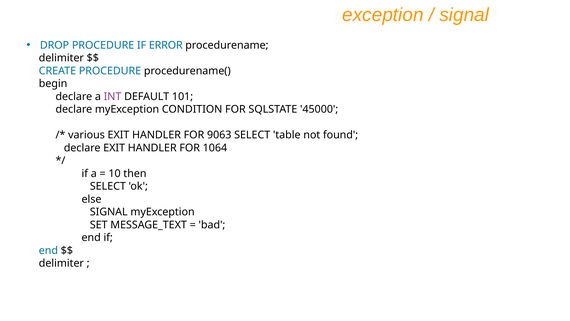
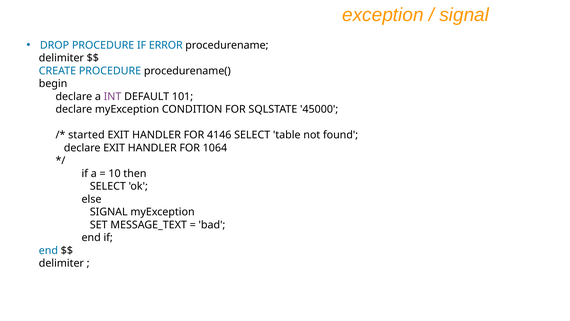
various: various -> started
9063: 9063 -> 4146
